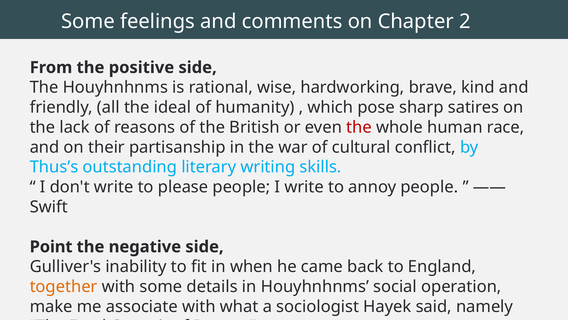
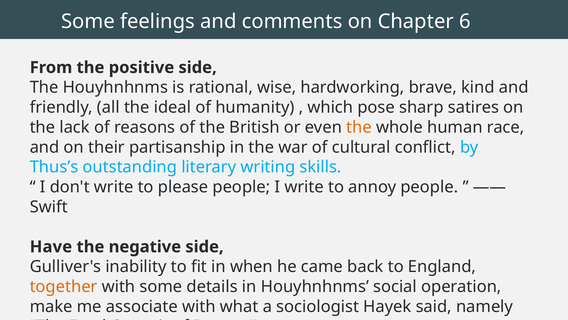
2: 2 -> 6
the at (359, 127) colour: red -> orange
Point: Point -> Have
